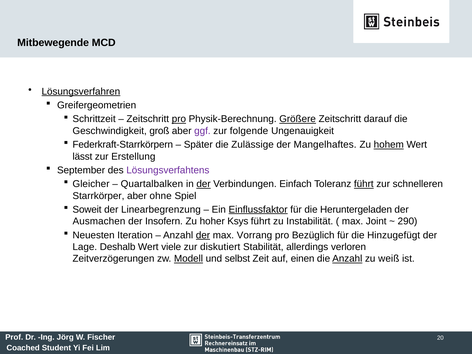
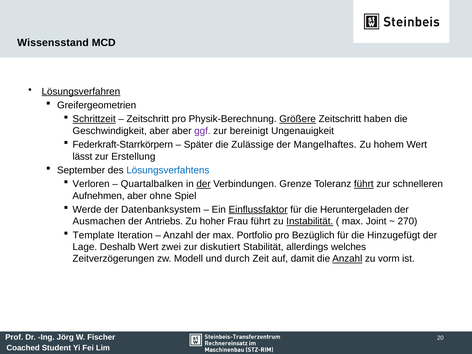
Mitbewegende: Mitbewegende -> Wissensstand
Schrittzeit underline: none -> present
pro at (179, 119) underline: present -> none
darauf: darauf -> haben
Geschwindigkeit groß: groß -> aber
folgende: folgende -> bereinigt
hohem underline: present -> none
Lösungsverfahtens colour: purple -> blue
Gleicher: Gleicher -> Verloren
Einfach: Einfach -> Grenze
Starrkörper: Starrkörper -> Aufnehmen
Soweit: Soweit -> Werde
Linearbegrenzung: Linearbegrenzung -> Datenbanksystem
Insofern: Insofern -> Antriebs
Ksys: Ksys -> Frau
Instabilität underline: none -> present
290: 290 -> 270
Neuesten: Neuesten -> Template
der at (203, 235) underline: present -> none
Vorrang: Vorrang -> Portfolio
viele: viele -> zwei
verloren: verloren -> welches
Modell underline: present -> none
selbst: selbst -> durch
einen: einen -> damit
weiß: weiß -> vorm
